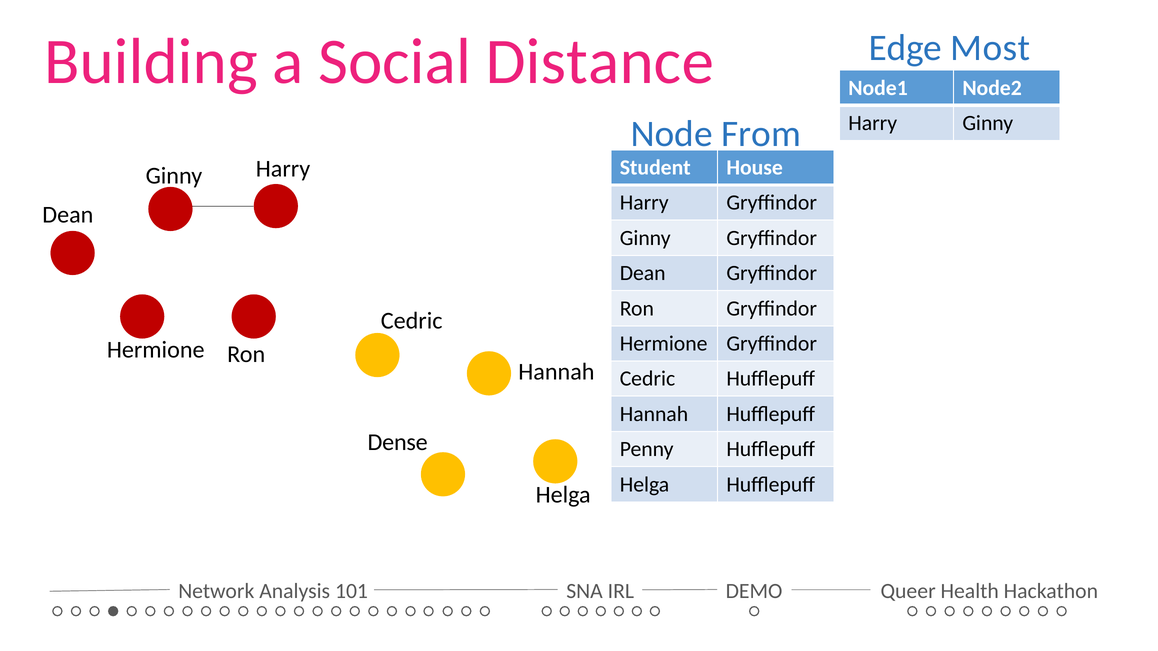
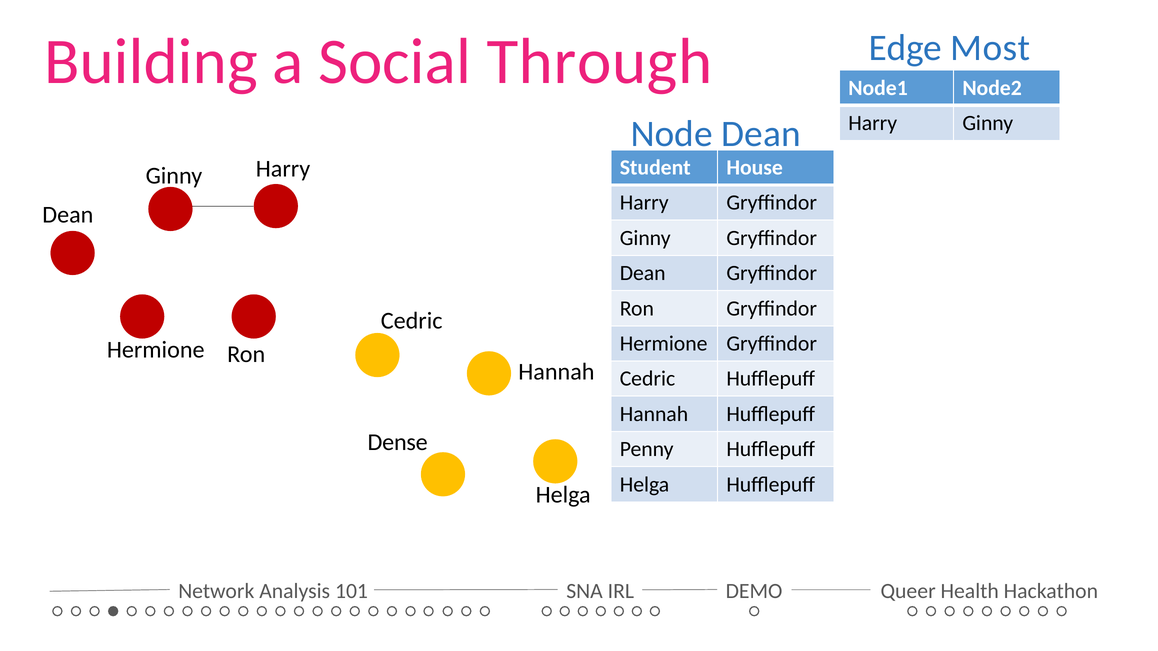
Distance: Distance -> Through
Node From: From -> Dean
